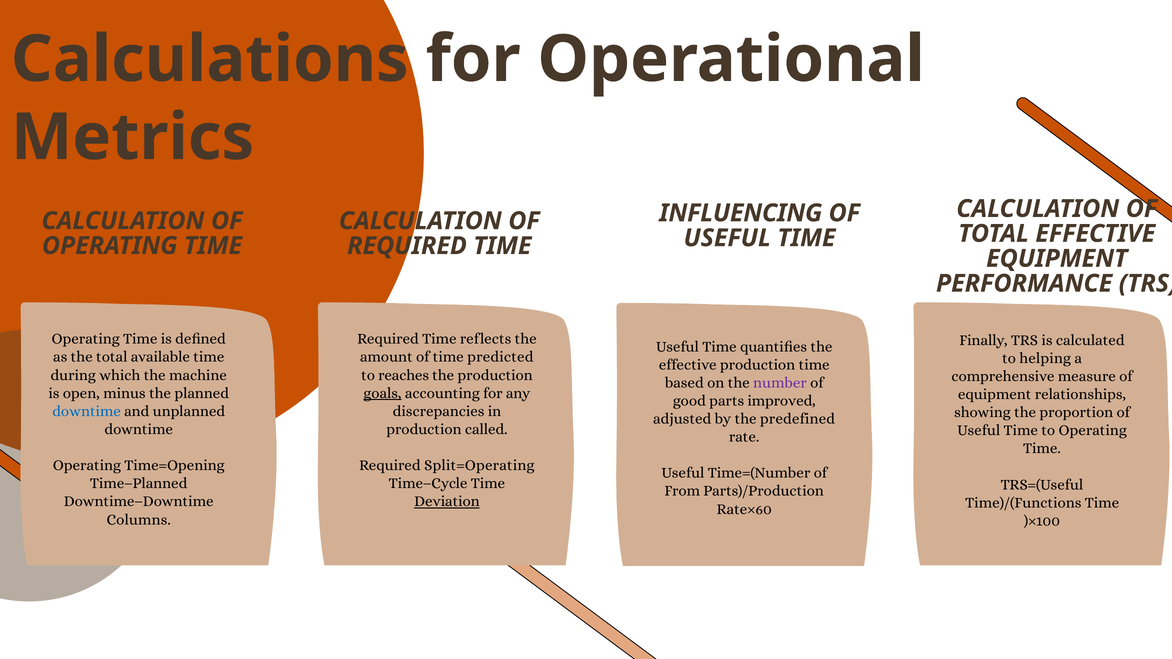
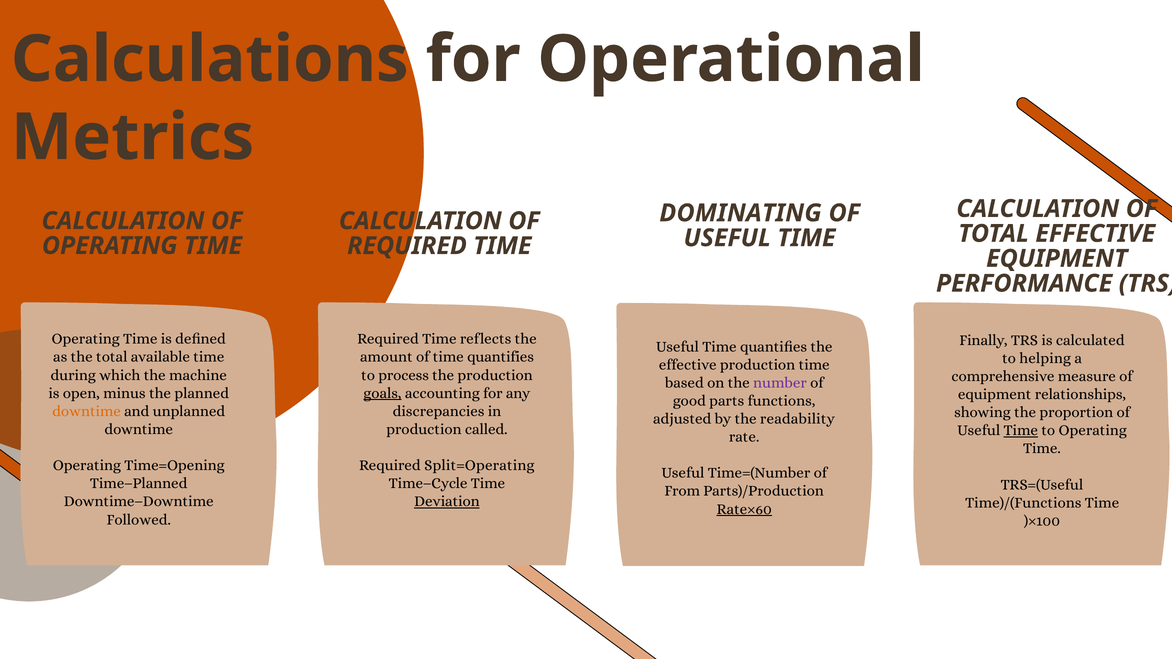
INFLUENCING: INFLUENCING -> DOMINATING
of time predicted: predicted -> quantifies
reaches: reaches -> process
improved: improved -> functions
downtime at (87, 411) colour: blue -> orange
predefined: predefined -> readability
Time at (1021, 431) underline: none -> present
Rate×60 underline: none -> present
Columns: Columns -> Followed
